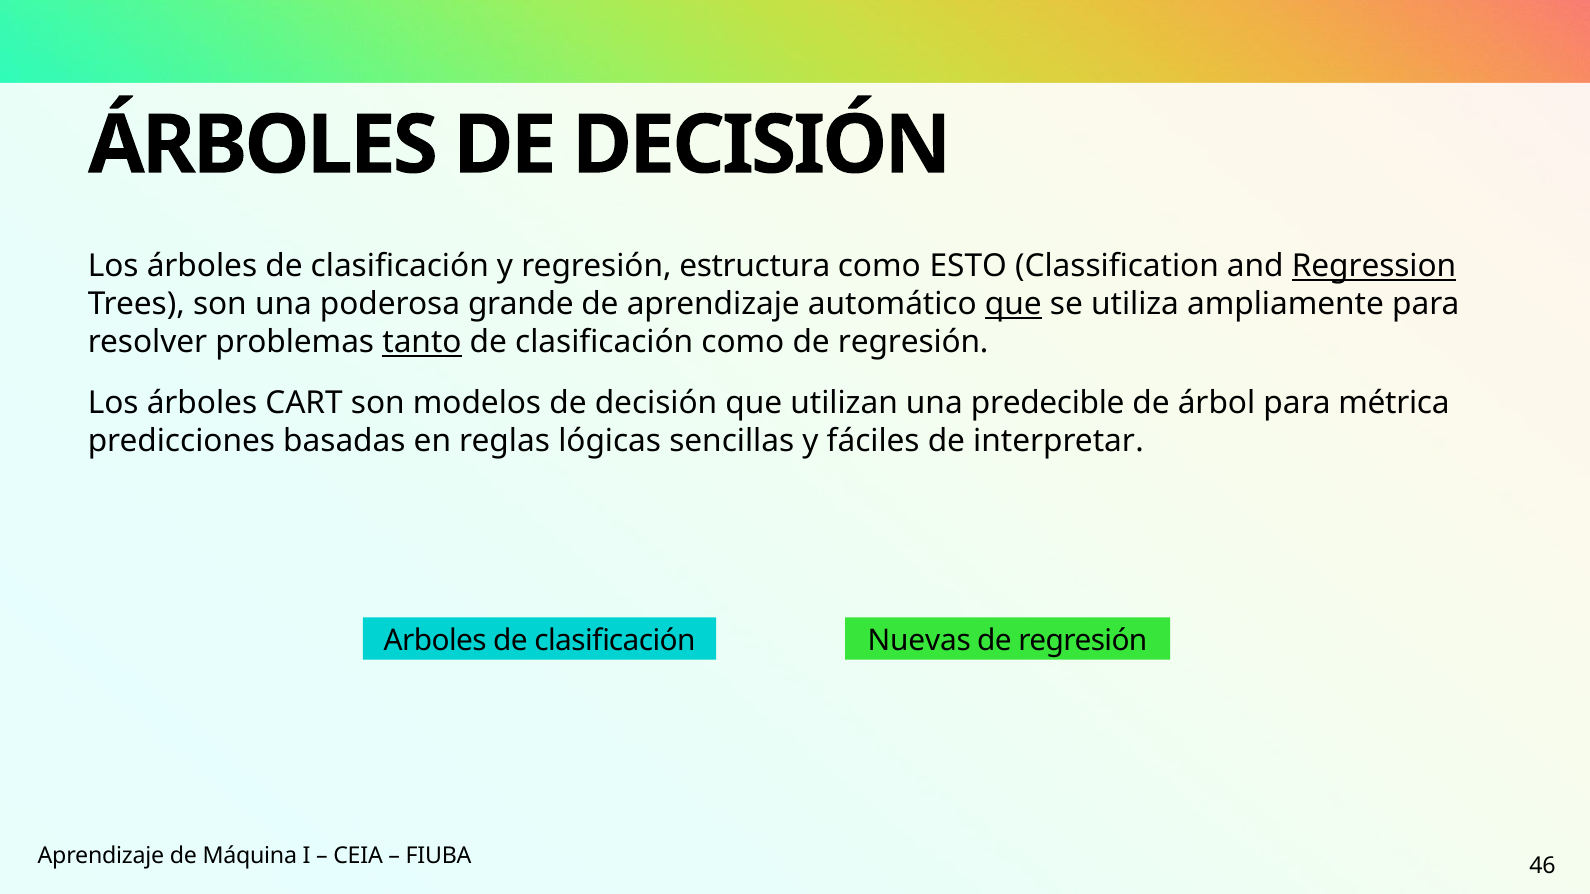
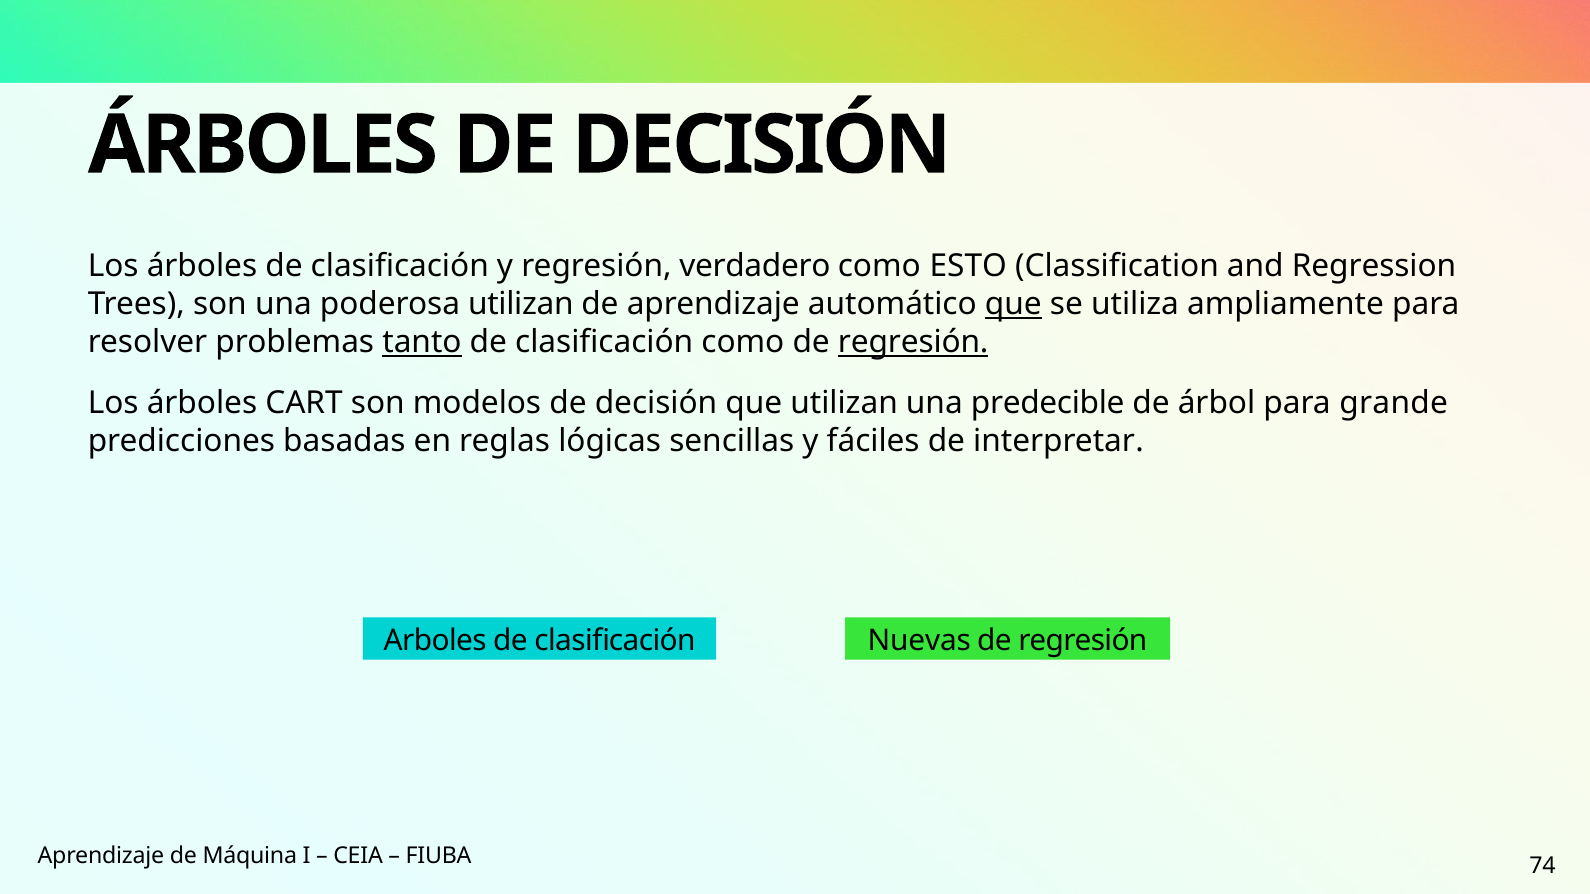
estructura: estructura -> verdadero
Regression underline: present -> none
poderosa grande: grande -> utilizan
regresión at (913, 342) underline: none -> present
métrica: métrica -> grande
46: 46 -> 74
